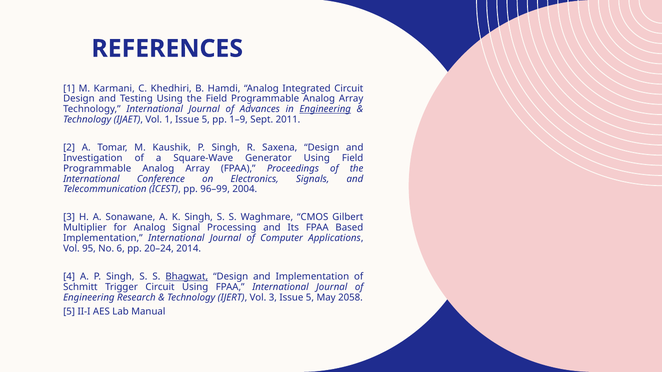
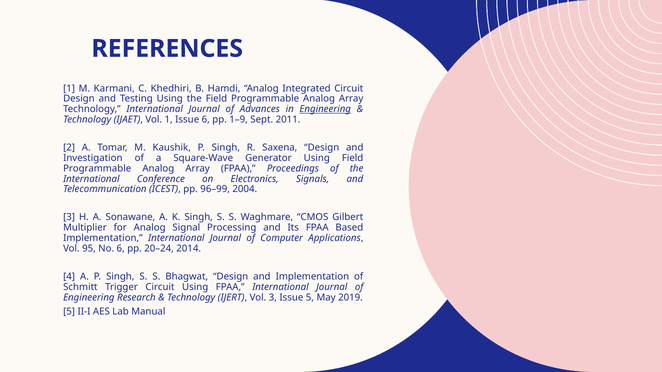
1 Issue 5: 5 -> 6
Bhagwat underline: present -> none
2058: 2058 -> 2019
